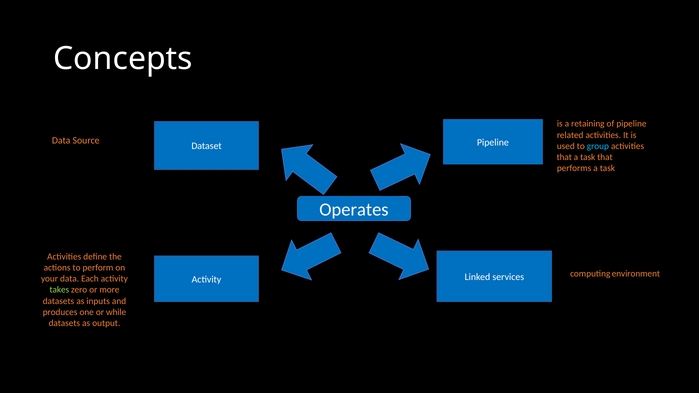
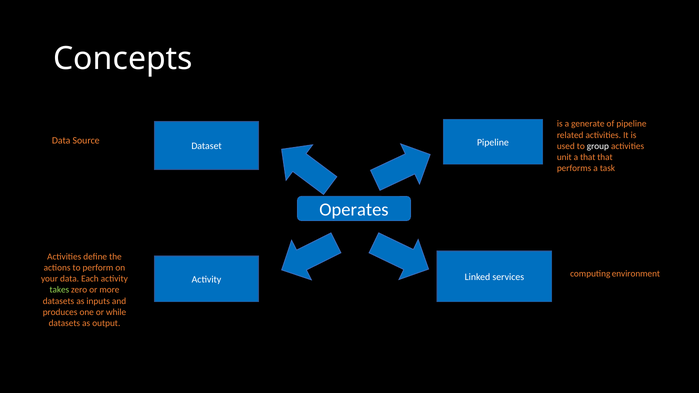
retaining: retaining -> generate
group colour: light blue -> white
that at (564, 157): that -> unit
task at (588, 157): task -> that
